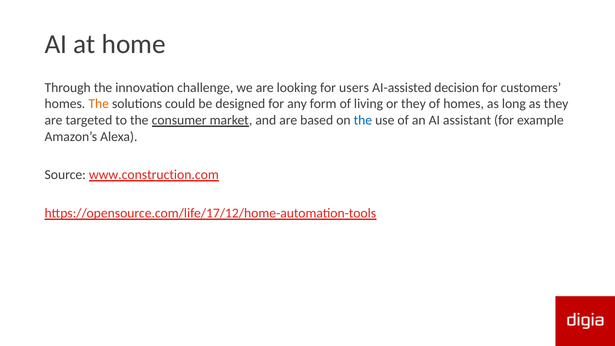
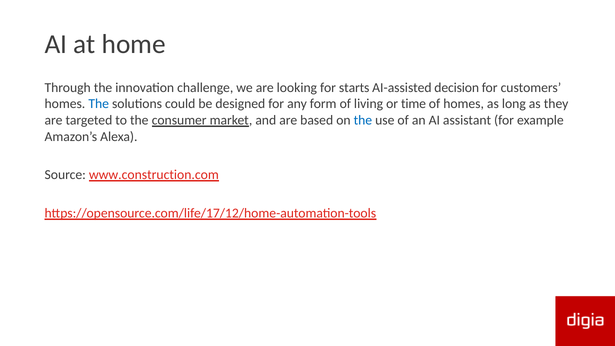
users: users -> starts
The at (99, 104) colour: orange -> blue
or they: they -> time
